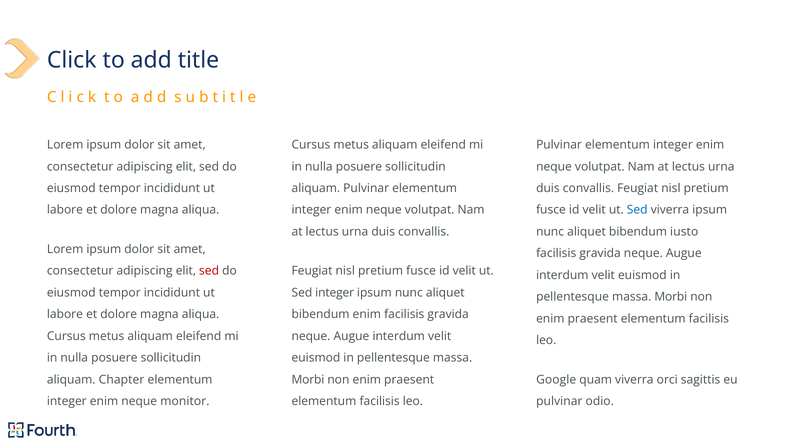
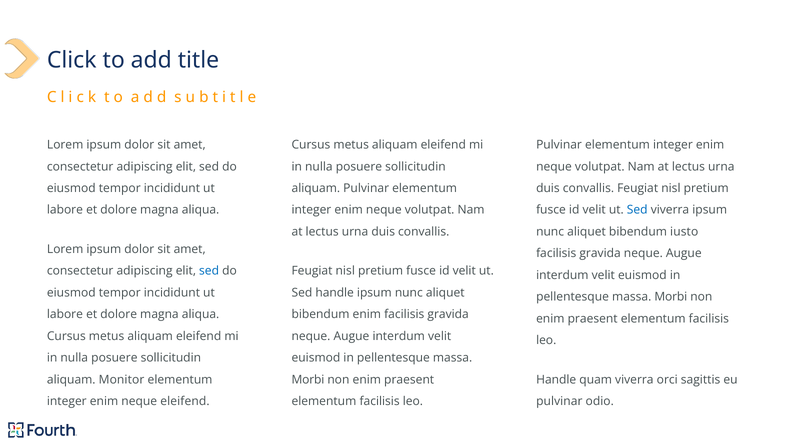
sed at (209, 270) colour: red -> blue
Sed integer: integer -> handle
Chapter: Chapter -> Monitor
Google at (556, 379): Google -> Handle
neque monitor: monitor -> eleifend
